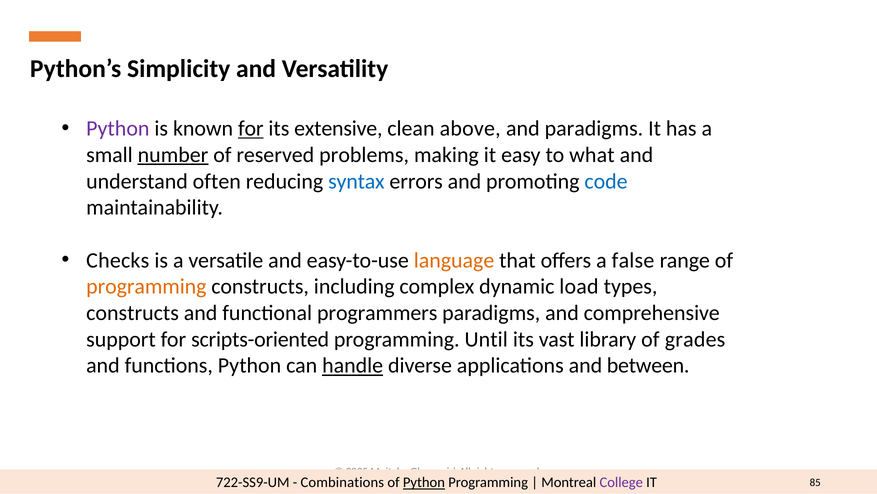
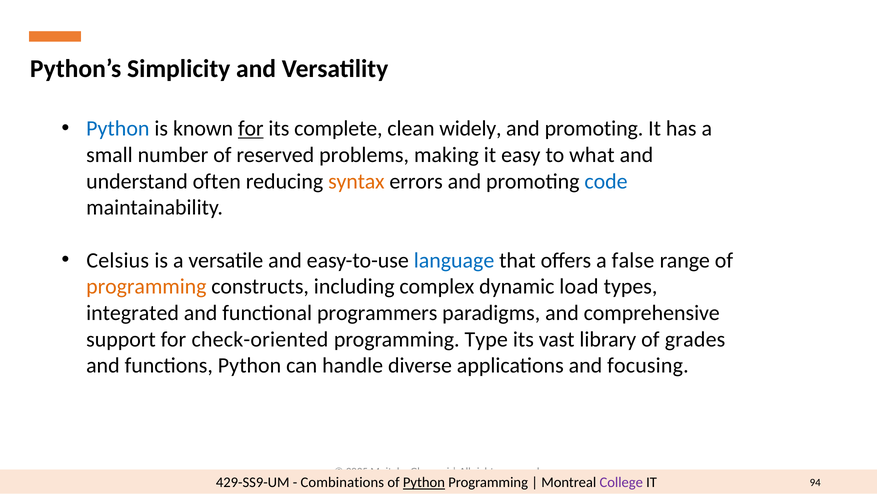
Python at (118, 128) colour: purple -> blue
extensive: extensive -> complete
above: above -> widely
paradigms at (594, 128): paradigms -> promoting
number underline: present -> none
syntax colour: blue -> orange
Checks: Checks -> Celsius
language colour: orange -> blue
constructs at (133, 313): constructs -> integrated
scripts-oriented: scripts-oriented -> check-oriented
Until: Until -> Type
handle underline: present -> none
between: between -> focusing
722-SS9-UM: 722-SS9-UM -> 429-SS9-UM
85: 85 -> 94
